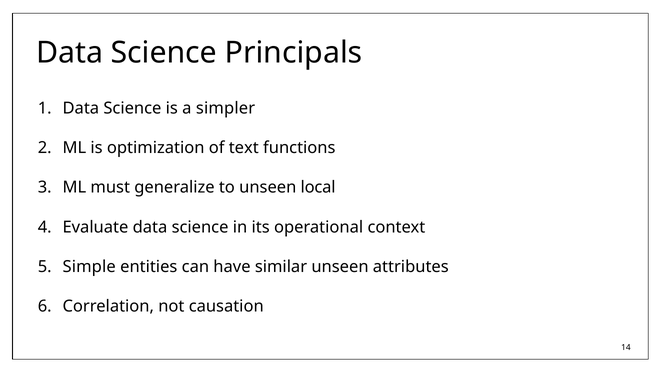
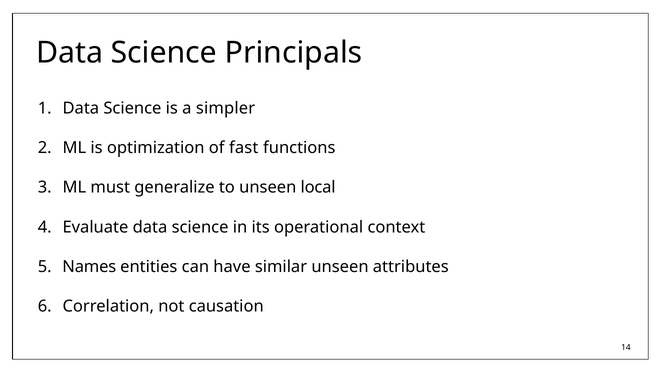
text: text -> fast
Simple: Simple -> Names
